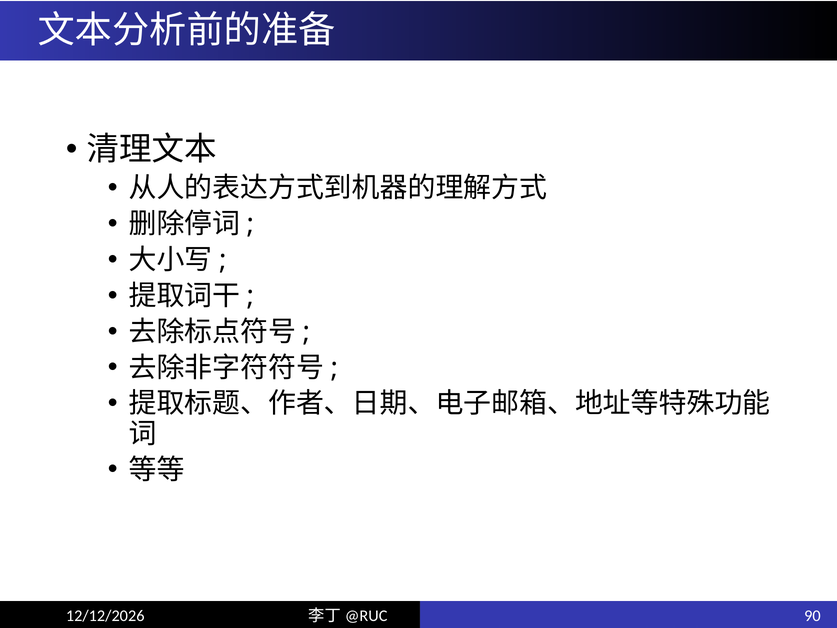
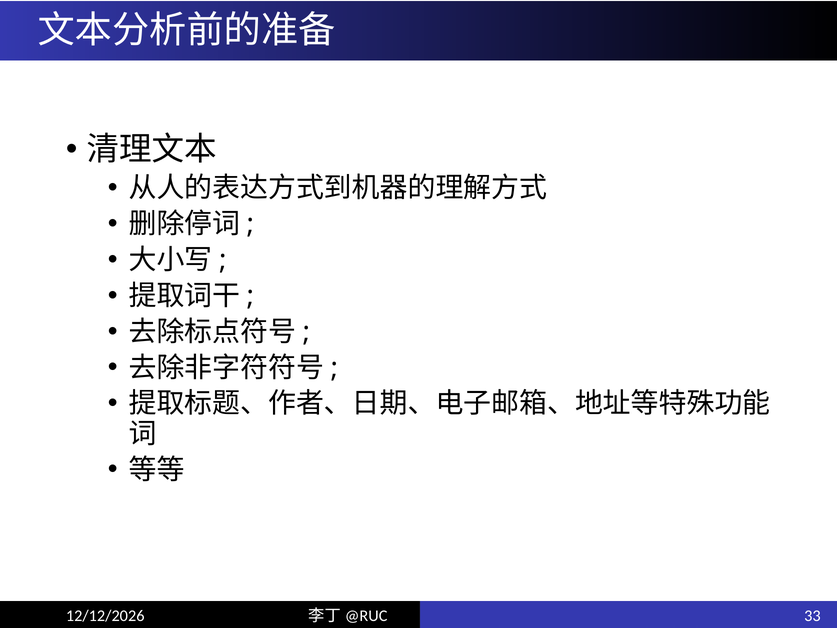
90: 90 -> 33
